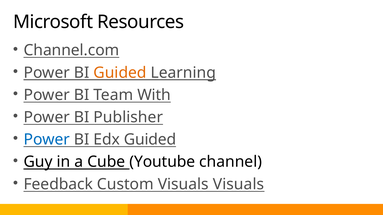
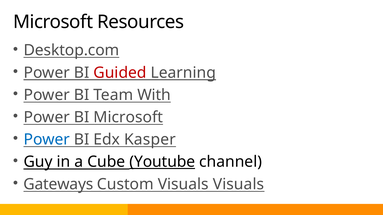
Channel.com: Channel.com -> Desktop.com
Guided at (120, 73) colour: orange -> red
BI Publisher: Publisher -> Microsoft
Edx Guided: Guided -> Kasper
Youtube underline: none -> present
Feedback: Feedback -> Gateways
